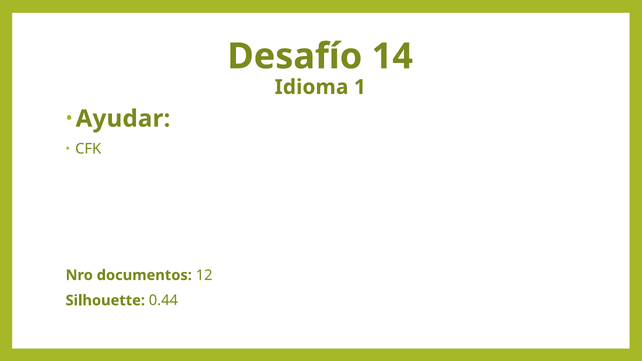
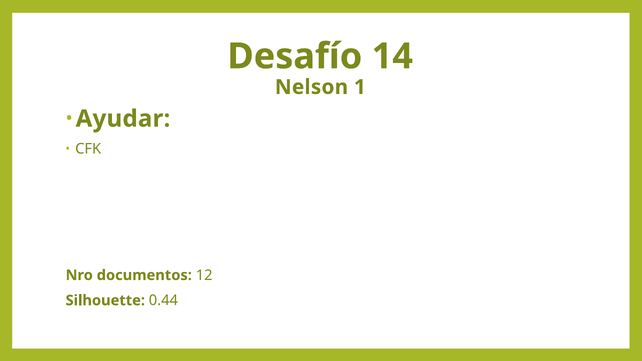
Idioma: Idioma -> Nelson
